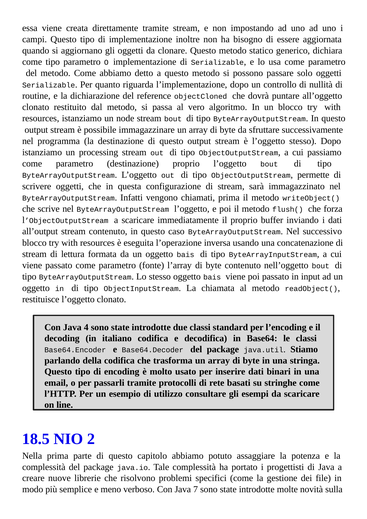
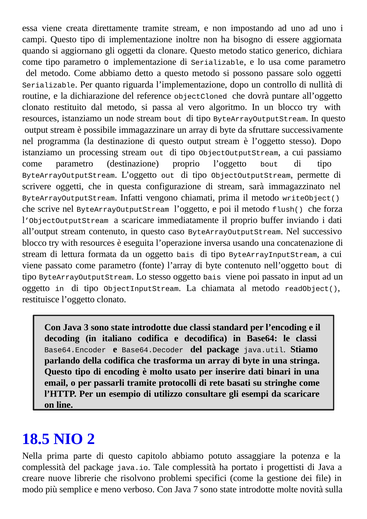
4: 4 -> 3
